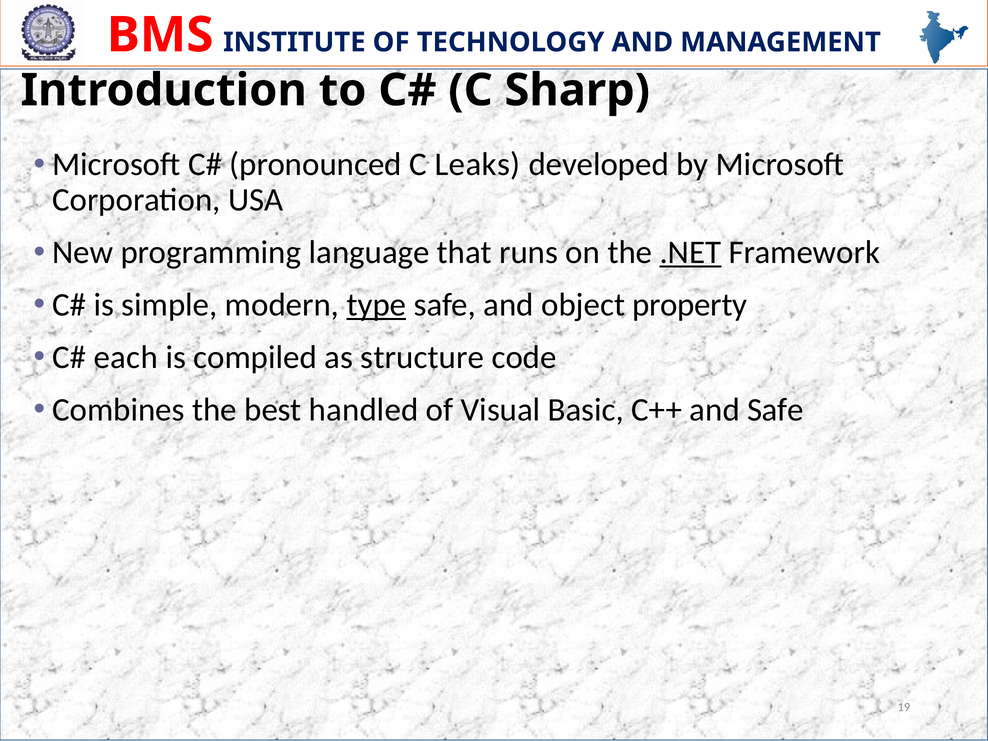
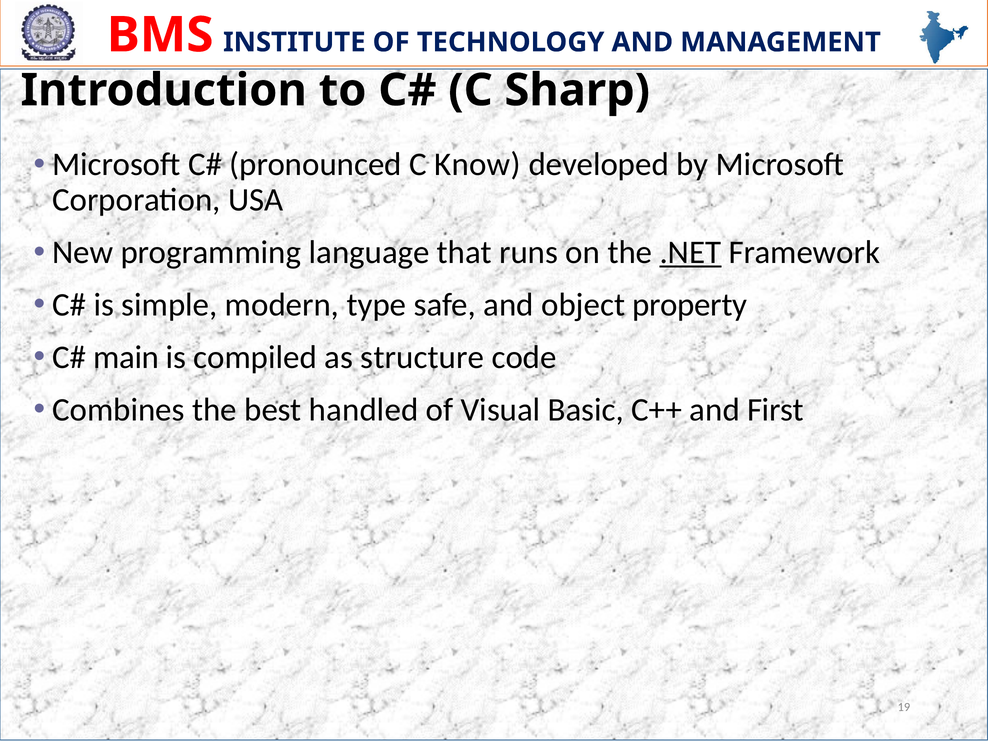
Leaks: Leaks -> Know
type underline: present -> none
each: each -> main
and Safe: Safe -> First
